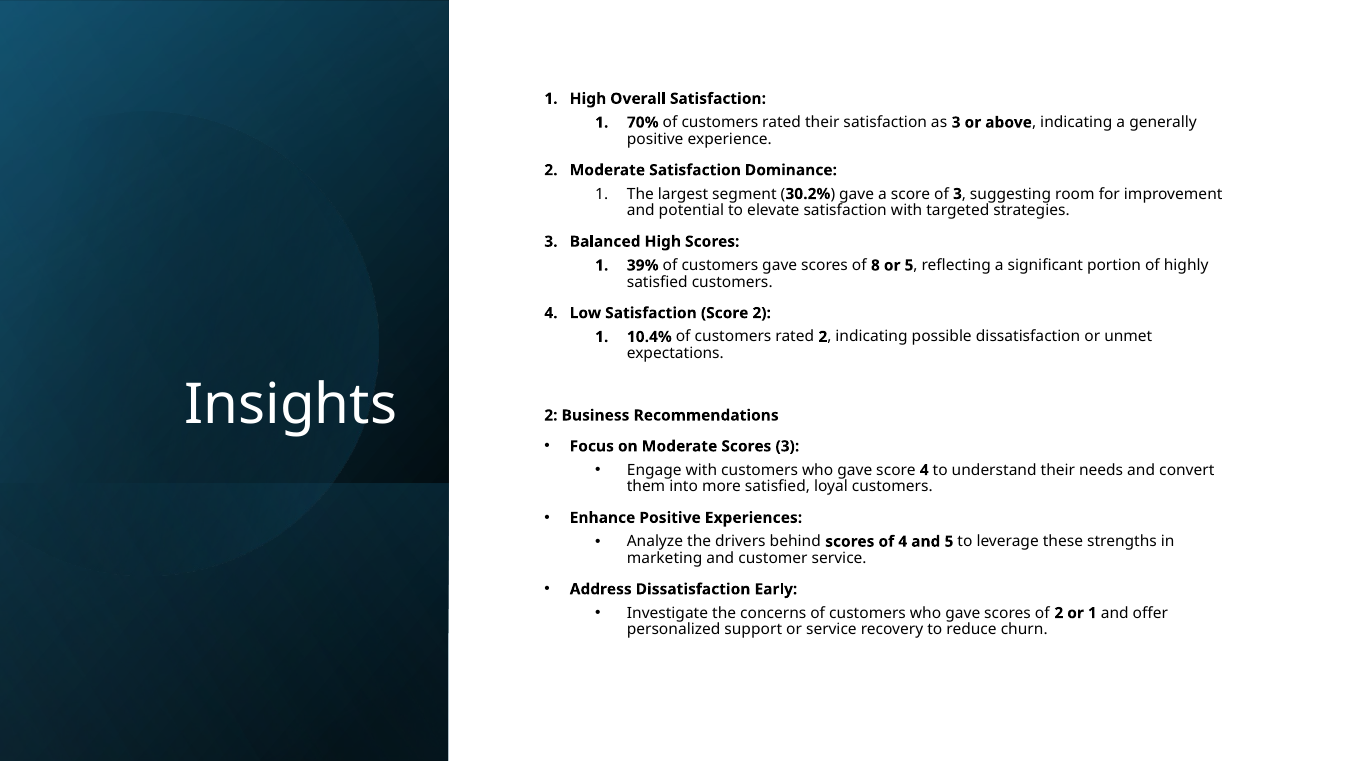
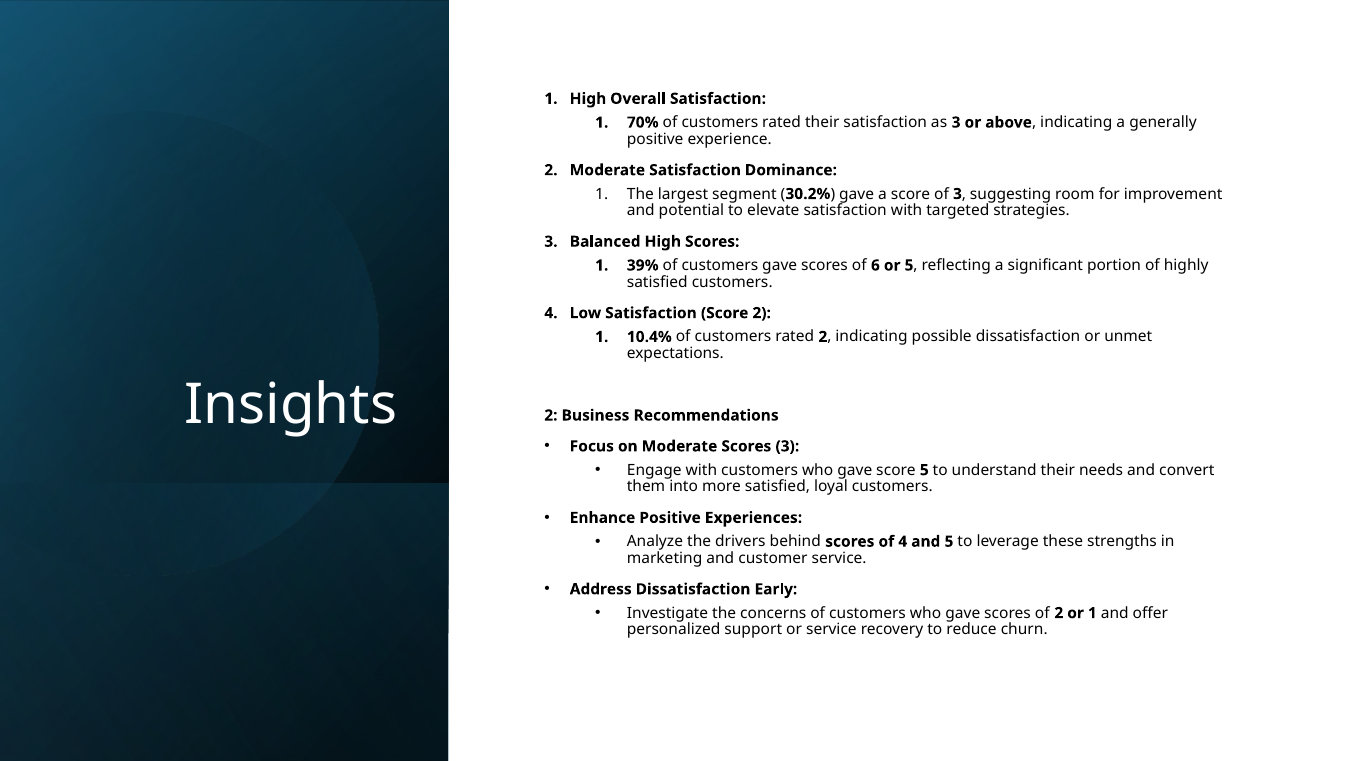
8: 8 -> 6
score 4: 4 -> 5
